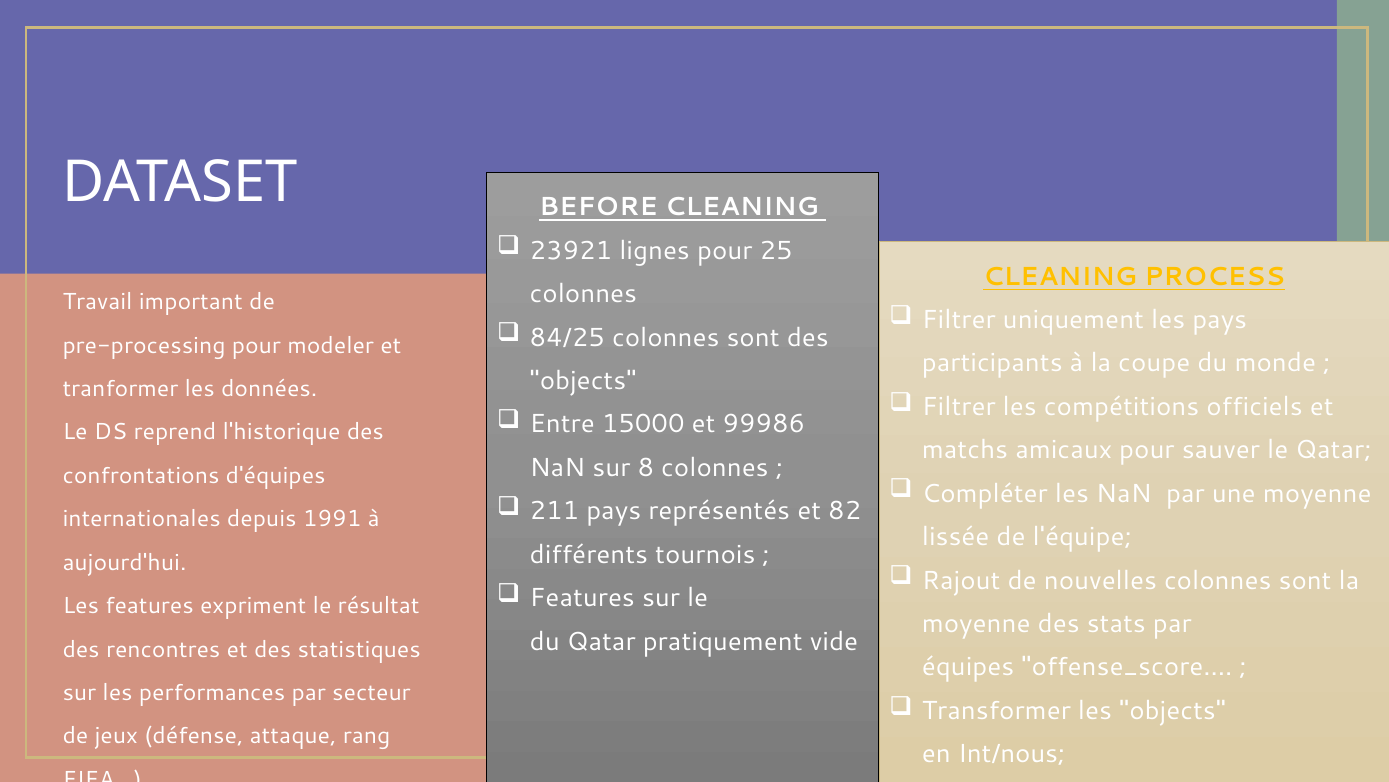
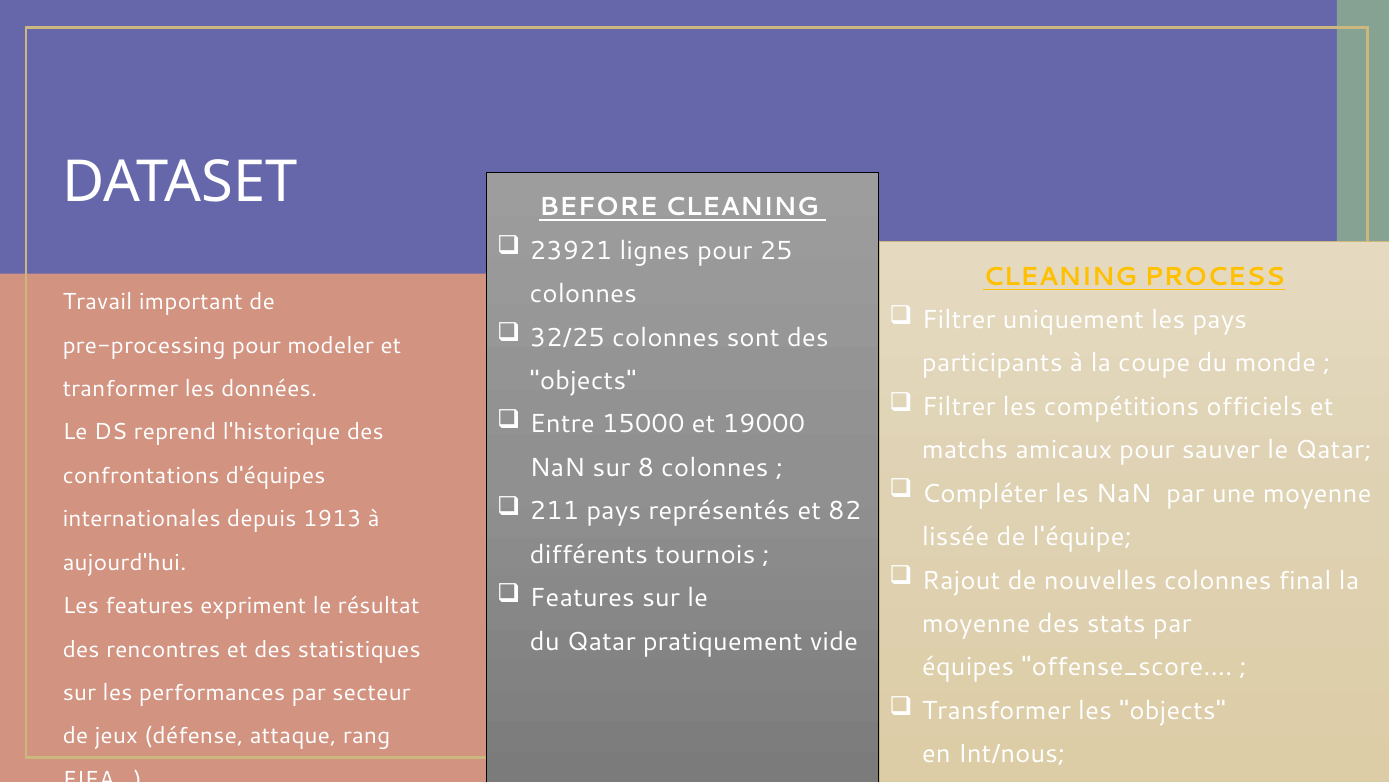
84/25: 84/25 -> 32/25
99986: 99986 -> 19000
1991: 1991 -> 1913
nouvelles colonnes sont: sont -> final
